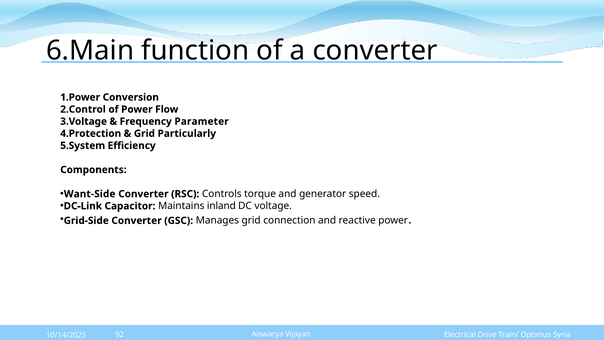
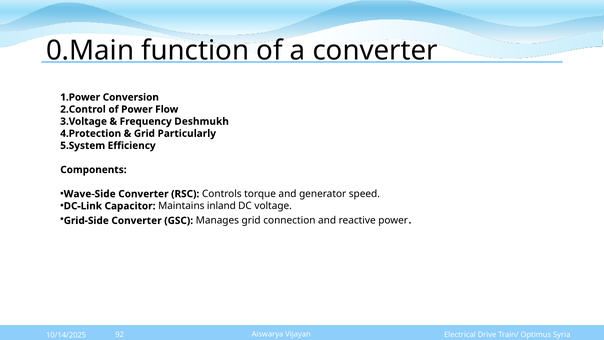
6.Main: 6.Main -> 0.Main
Parameter: Parameter -> Deshmukh
Want-Side: Want-Side -> Wave-Side
